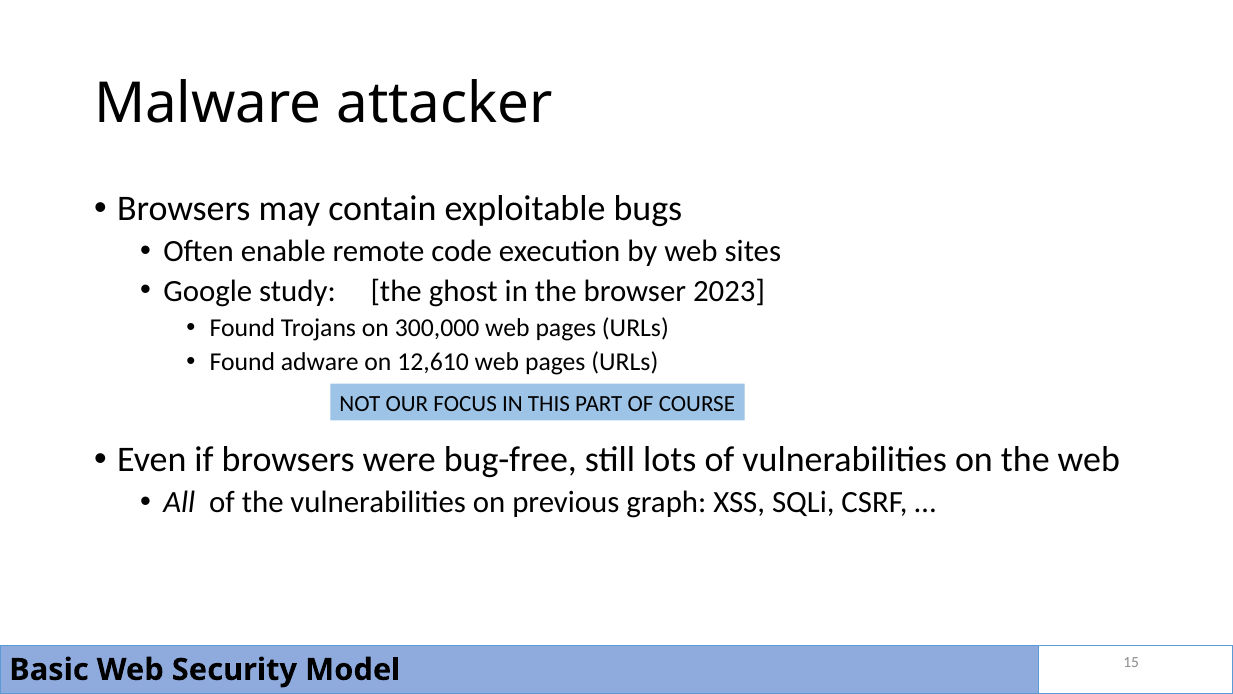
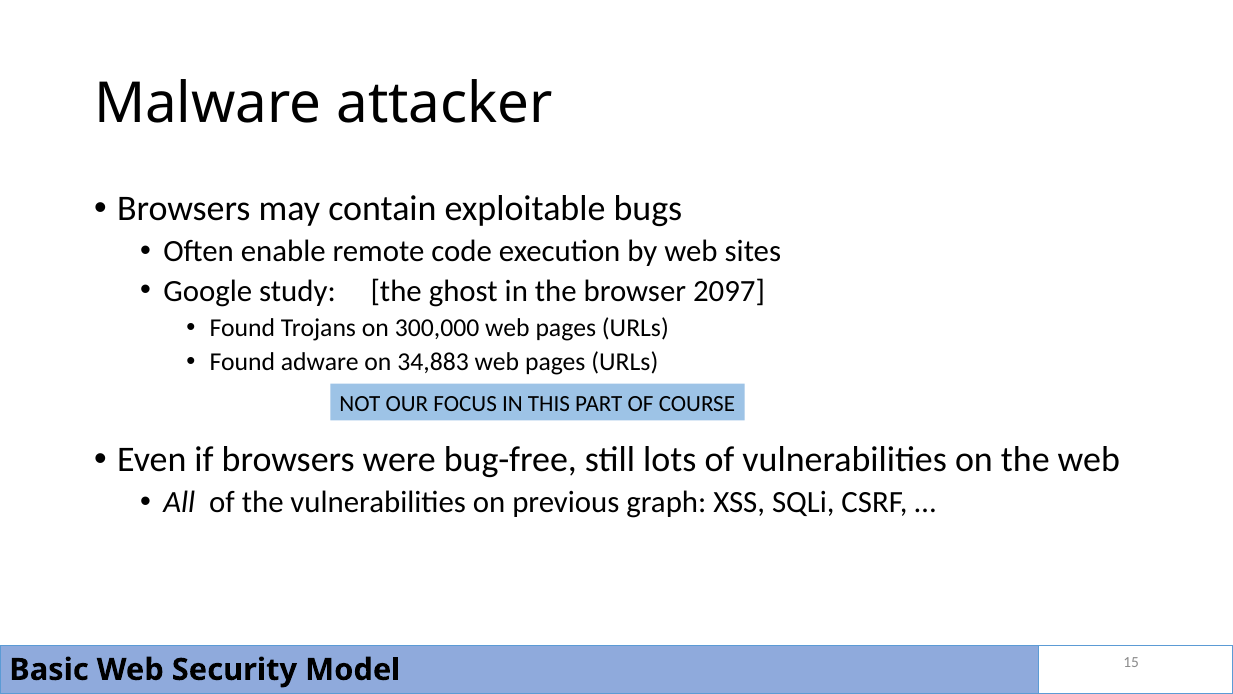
2023: 2023 -> 2097
12,610: 12,610 -> 34,883
